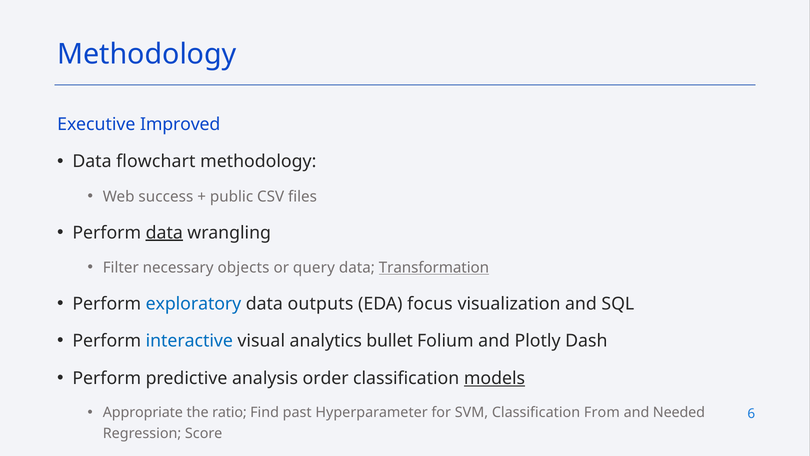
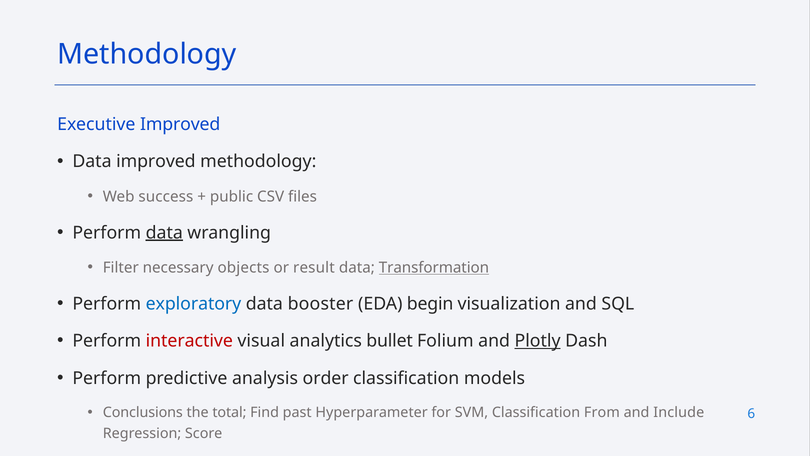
Data flowchart: flowchart -> improved
query: query -> result
outputs: outputs -> booster
focus: focus -> begin
interactive colour: blue -> red
Plotly underline: none -> present
models underline: present -> none
Appropriate: Appropriate -> Conclusions
ratio: ratio -> total
Needed: Needed -> Include
